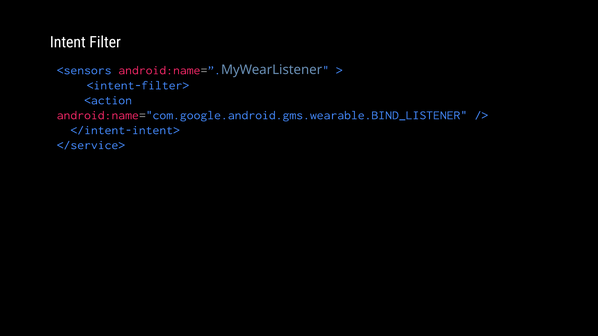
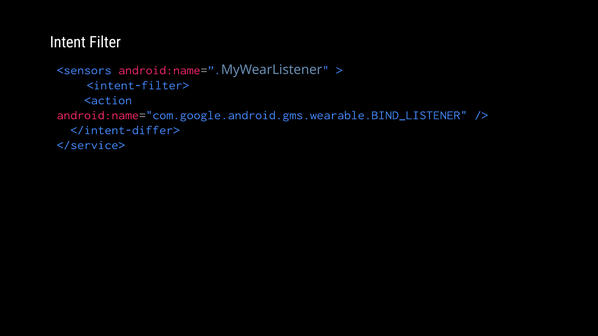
</intent-intent>: </intent-intent> -> </intent-differ>
